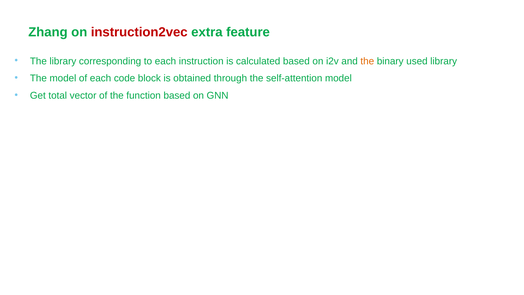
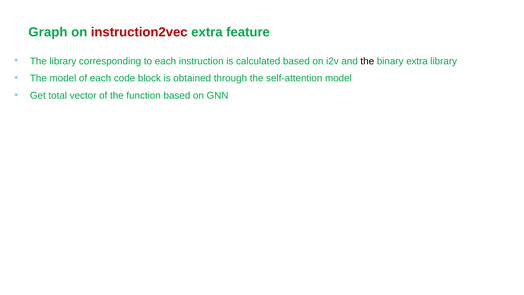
Zhang: Zhang -> Graph
the at (367, 61) colour: orange -> black
binary used: used -> extra
